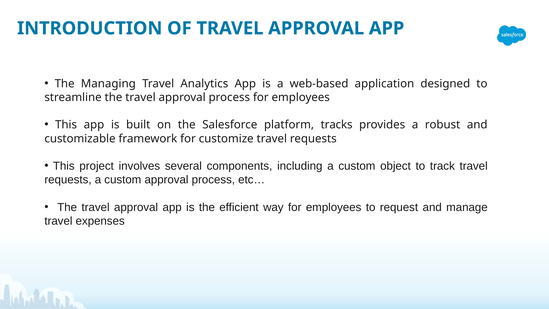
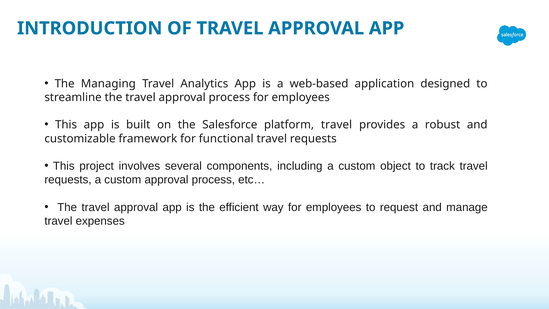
platform tracks: tracks -> travel
customize: customize -> functional
